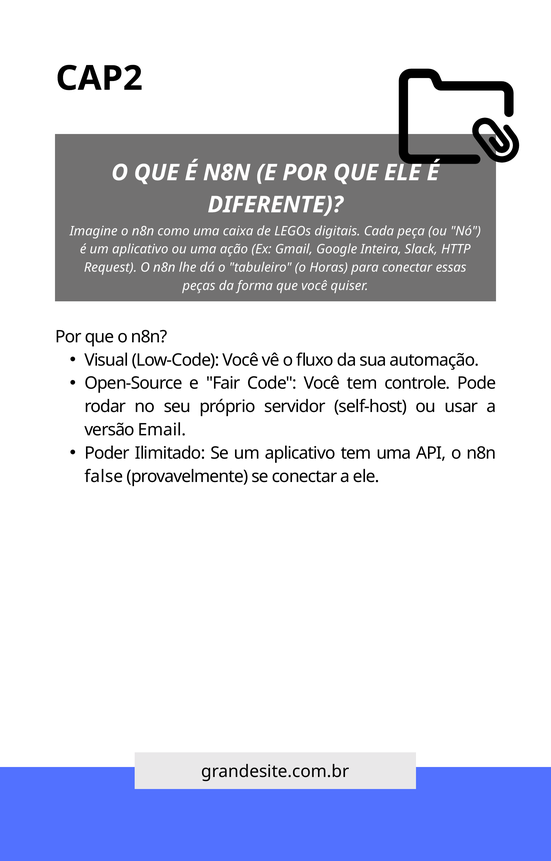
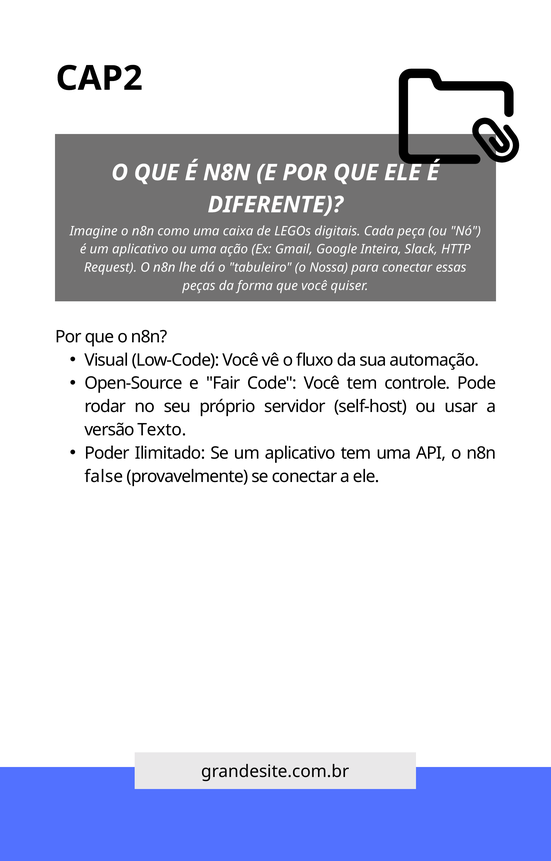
Horas: Horas -> Nossa
Email: Email -> Texto
